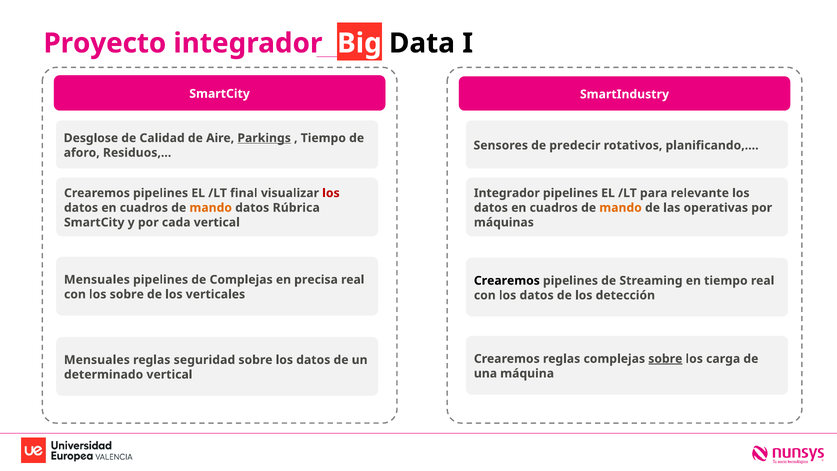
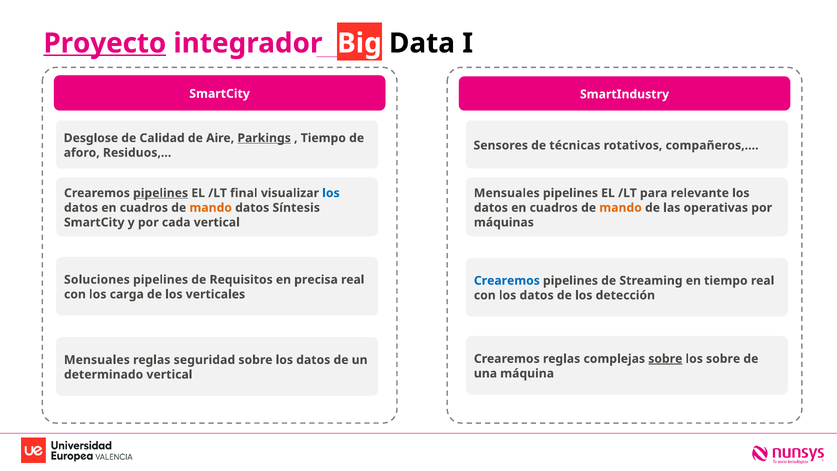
Proyecto underline: none -> present
predecir: predecir -> técnicas
planificando,…: planificando,… -> compañeros,…
pipelines at (161, 193) underline: none -> present
los at (331, 193) colour: red -> blue
Integrador at (507, 193): Integrador -> Mensuales
Rúbrica: Rúbrica -> Síntesis
Mensuales at (97, 280): Mensuales -> Soluciones
de Complejas: Complejas -> Requisitos
Crearemos at (507, 281) colour: black -> blue
los sobre: sobre -> carga
los carga: carga -> sobre
